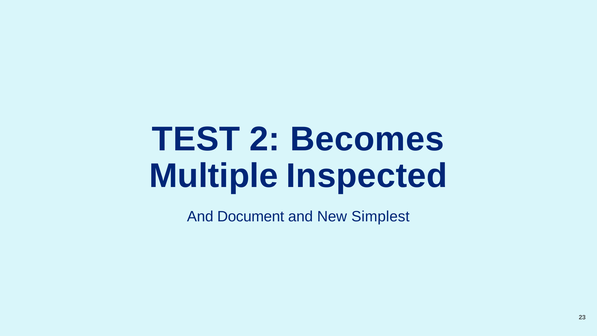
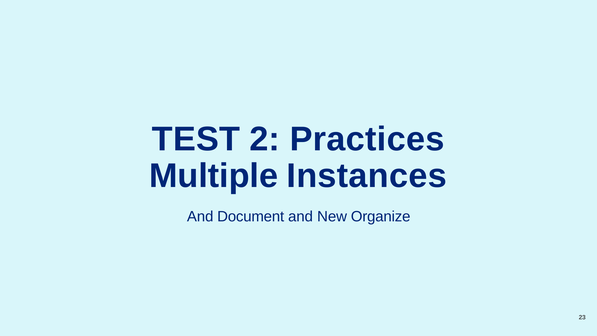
Becomes: Becomes -> Practices
Inspected: Inspected -> Instances
Simplest: Simplest -> Organize
